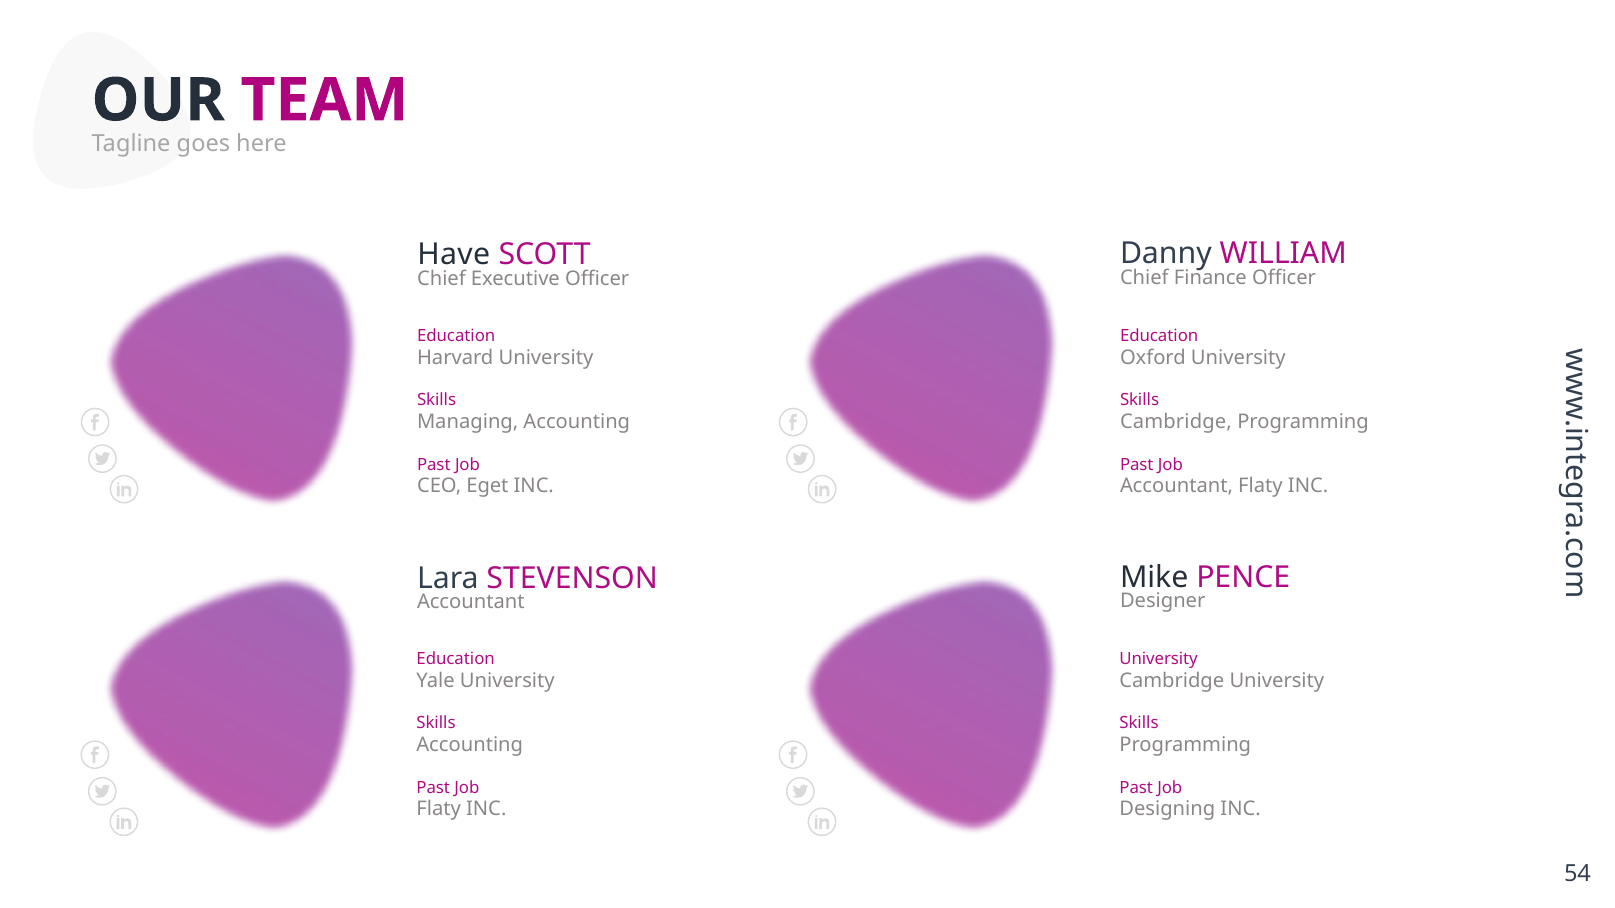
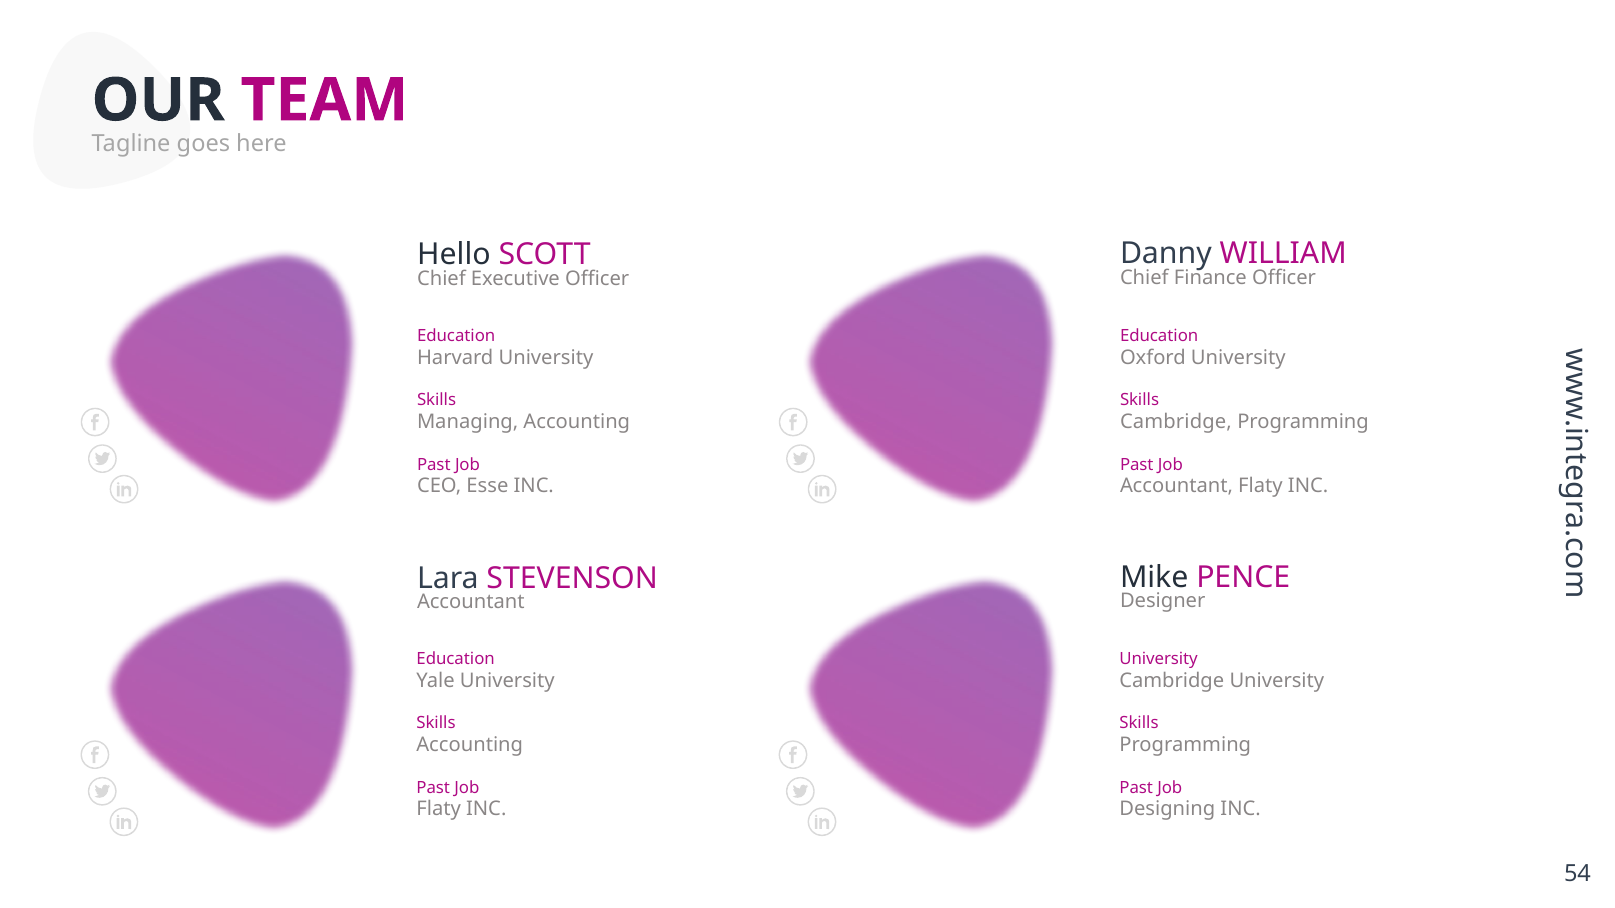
Have: Have -> Hello
Eget: Eget -> Esse
